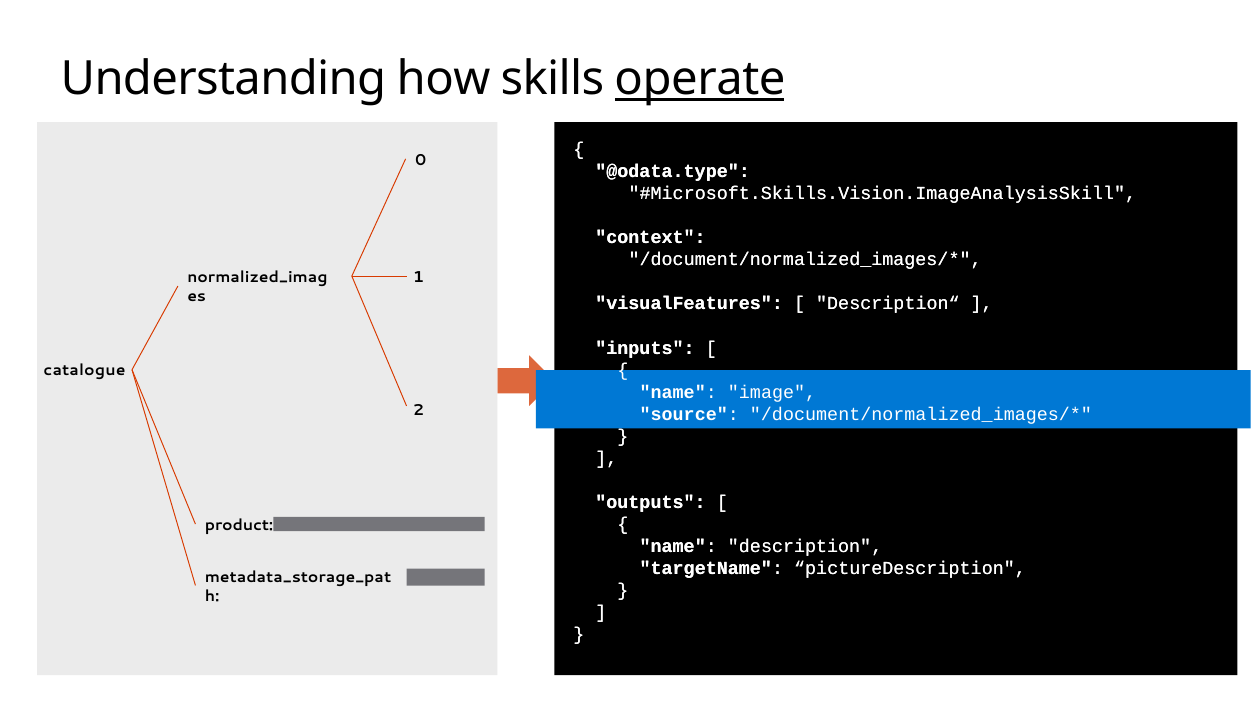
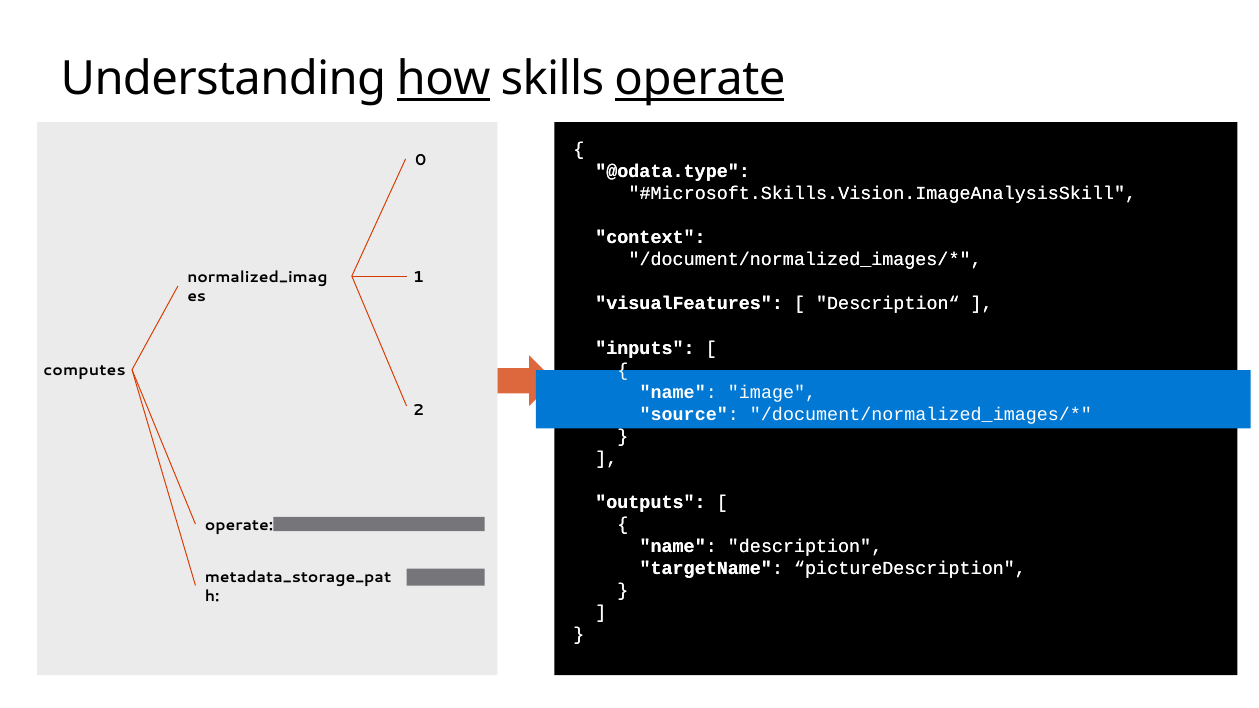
how underline: none -> present
catalogue: catalogue -> computes
product at (239, 525): product -> operate
